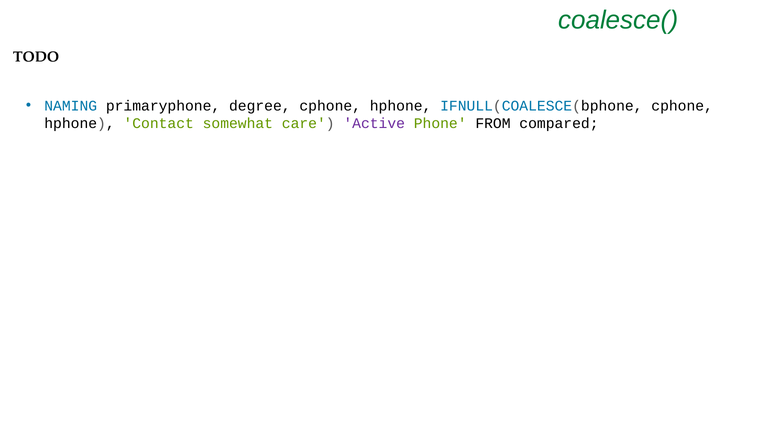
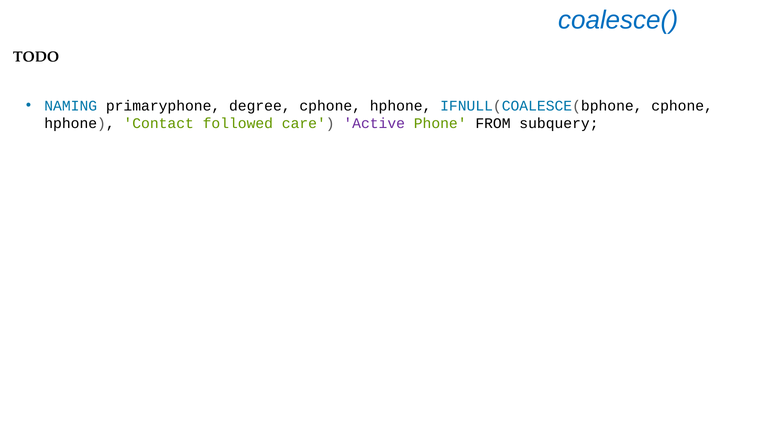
coalesce( colour: green -> blue
somewhat: somewhat -> followed
compared: compared -> subquery
